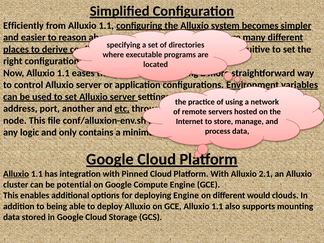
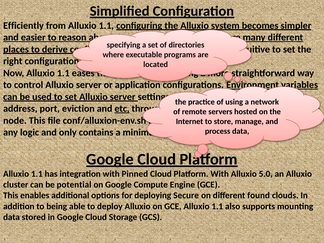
another: another -> eviction
Alluxio at (16, 174) underline: present -> none
2.1: 2.1 -> 5.0
deploying Engine: Engine -> Secure
would: would -> found
